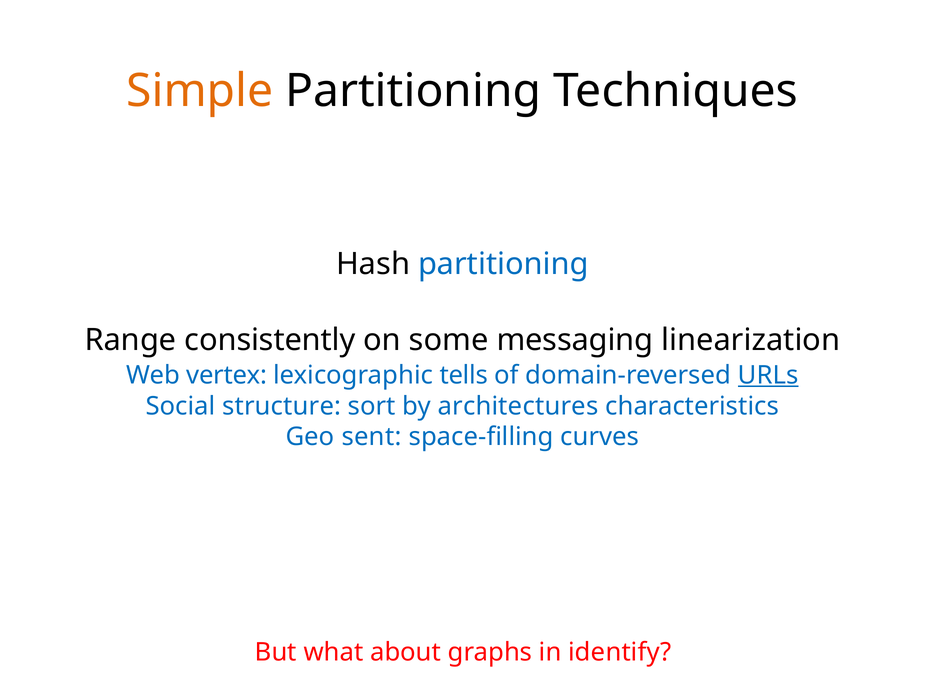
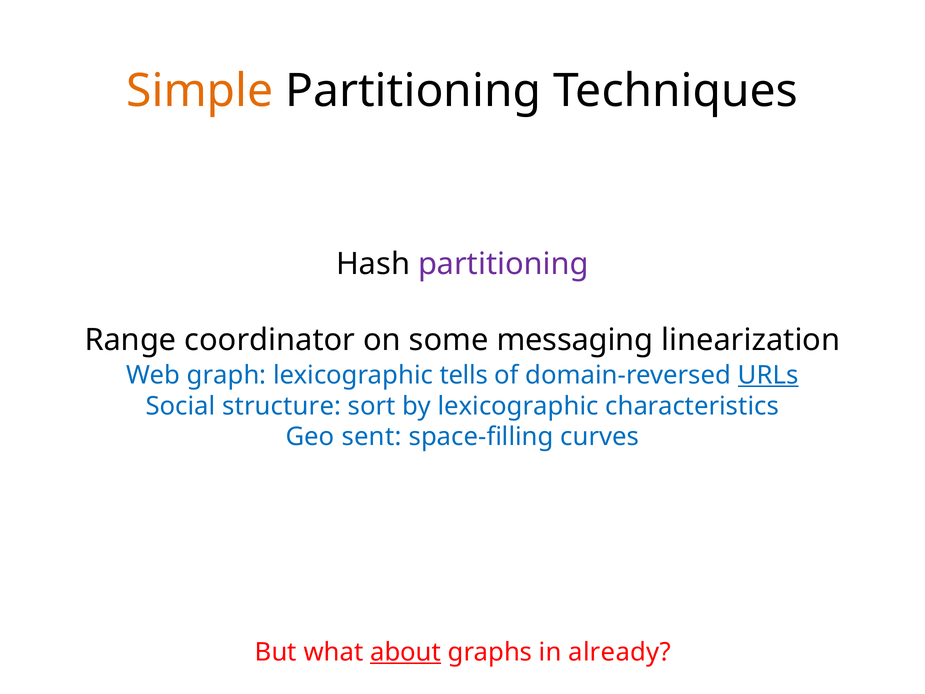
partitioning at (503, 264) colour: blue -> purple
consistently: consistently -> coordinator
vertex: vertex -> graph
by architectures: architectures -> lexicographic
about underline: none -> present
identify: identify -> already
